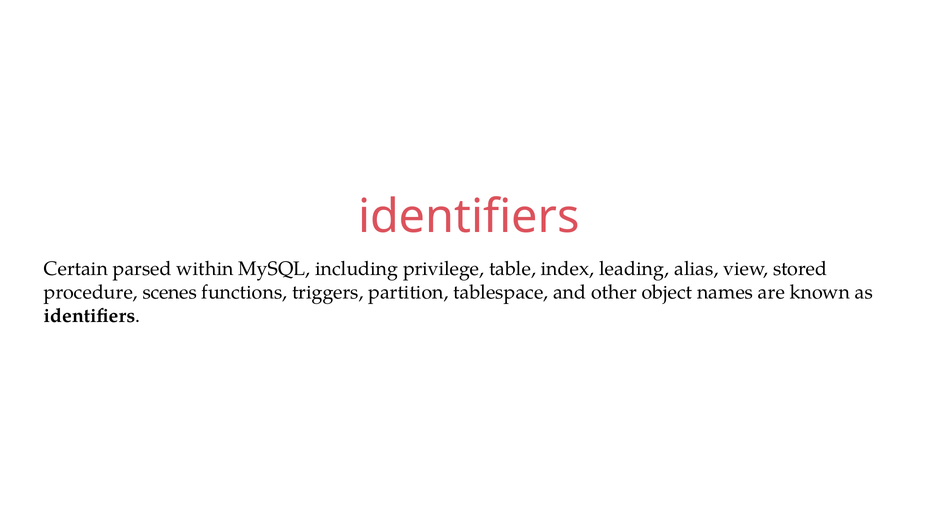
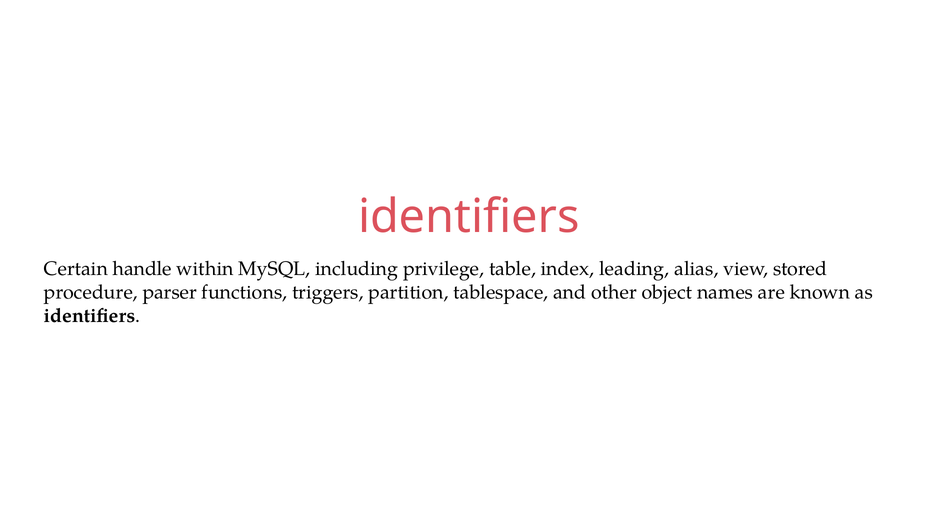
parsed: parsed -> handle
scenes: scenes -> parser
